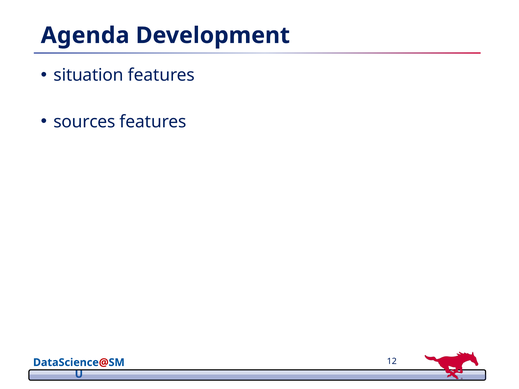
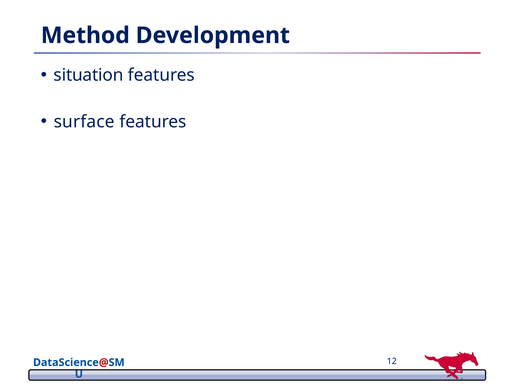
Agenda: Agenda -> Method
sources: sources -> surface
